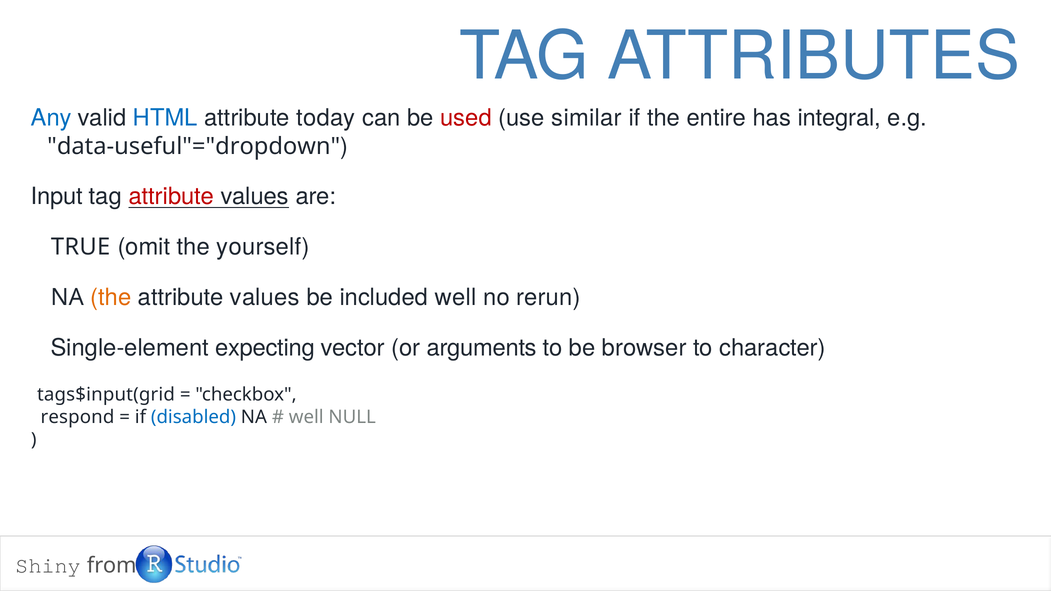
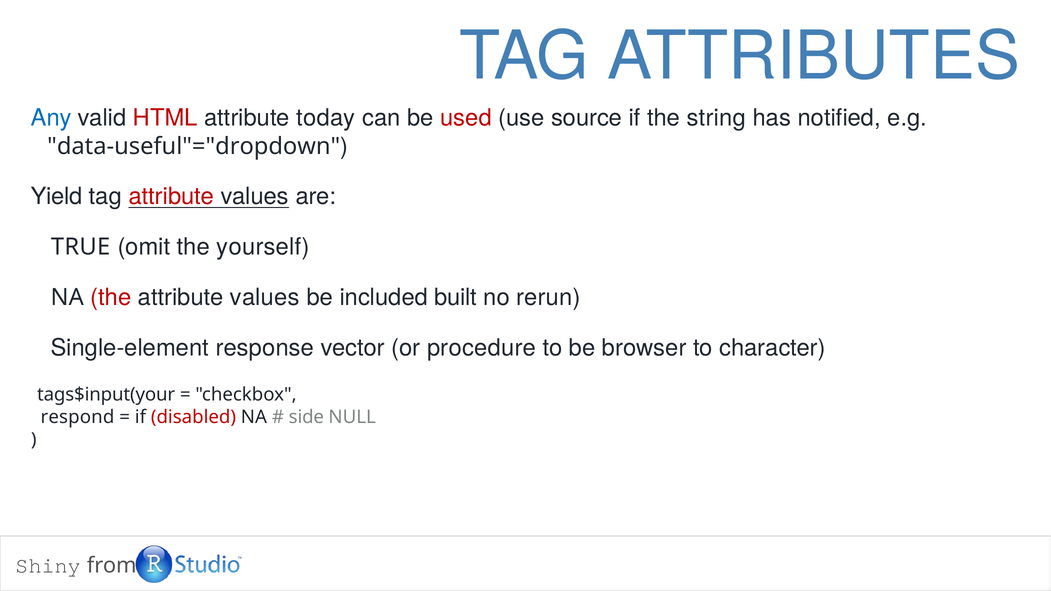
HTML colour: blue -> red
similar: similar -> source
entire: entire -> string
integral: integral -> notified
Input: Input -> Yield
the at (111, 298) colour: orange -> red
included well: well -> built
expecting: expecting -> response
arguments: arguments -> procedure
tags$input(grid: tags$input(grid -> tags$input(your
disabled colour: blue -> red
well at (306, 417): well -> side
